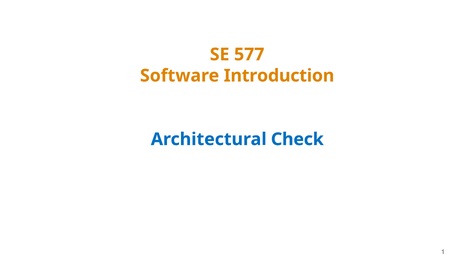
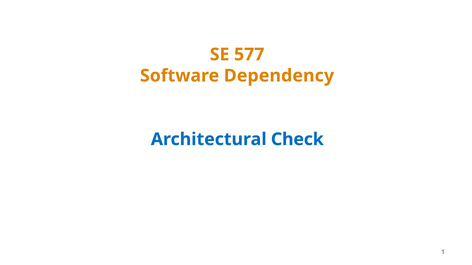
Introduction: Introduction -> Dependency
